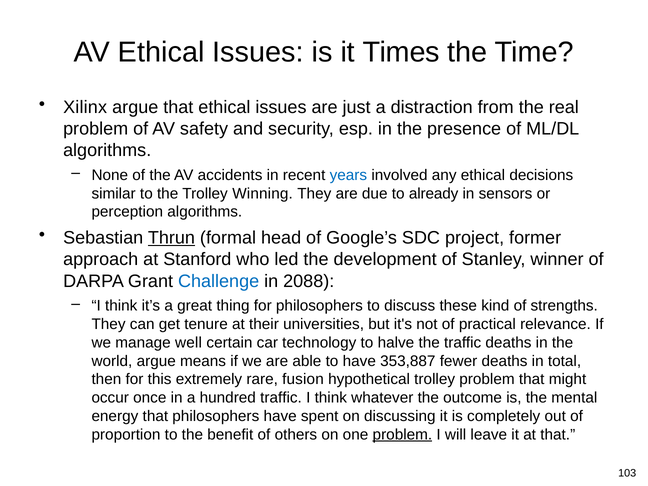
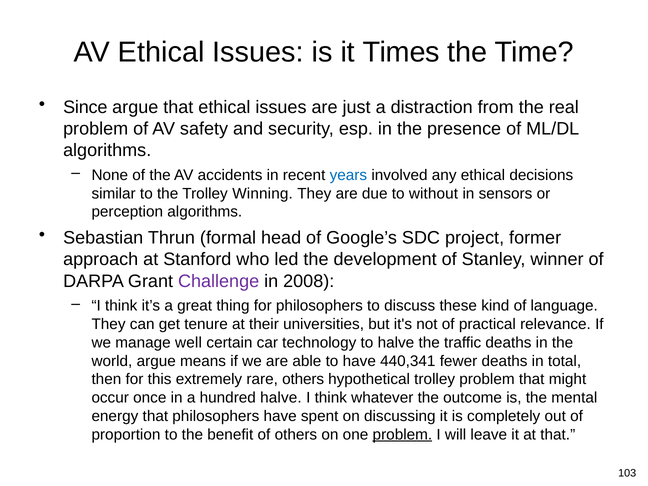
Xilinx: Xilinx -> Since
already: already -> without
Thrun underline: present -> none
Challenge colour: blue -> purple
2088: 2088 -> 2008
strengths: strengths -> language
353,887: 353,887 -> 440,341
rare fusion: fusion -> others
hundred traffic: traffic -> halve
